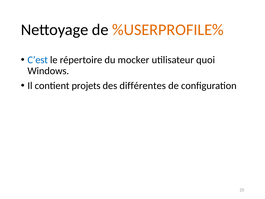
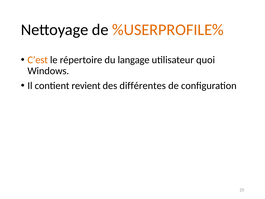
C’est colour: blue -> orange
mocker: mocker -> langage
projets: projets -> revient
